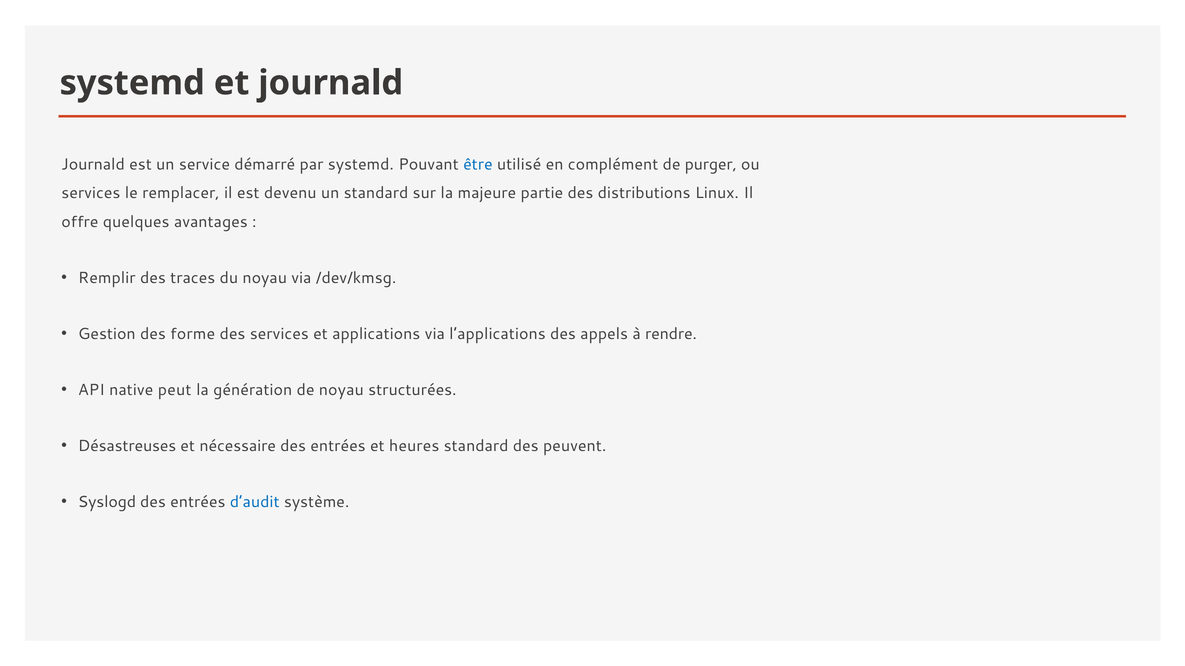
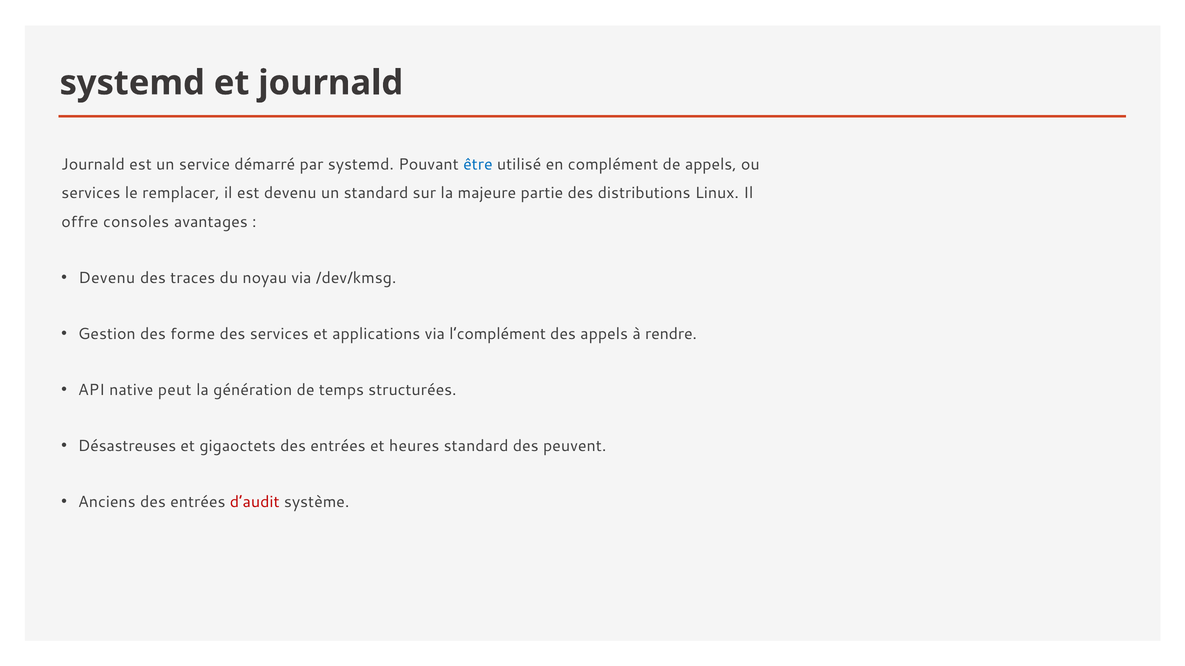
de purger: purger -> appels
quelques: quelques -> consoles
Remplir at (107, 278): Remplir -> Devenu
l’applications: l’applications -> l’complément
de noyau: noyau -> temps
nécessaire: nécessaire -> gigaoctets
Syslogd: Syslogd -> Anciens
d’audit colour: blue -> red
